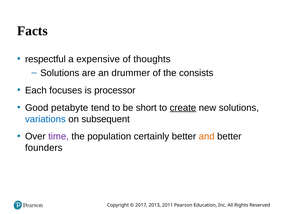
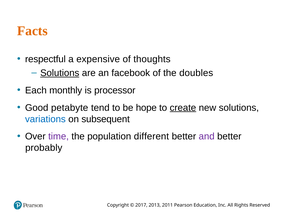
Facts colour: black -> orange
Solutions at (60, 73) underline: none -> present
drummer: drummer -> facebook
consists: consists -> doubles
focuses: focuses -> monthly
short: short -> hope
certainly: certainly -> different
and colour: orange -> purple
founders: founders -> probably
